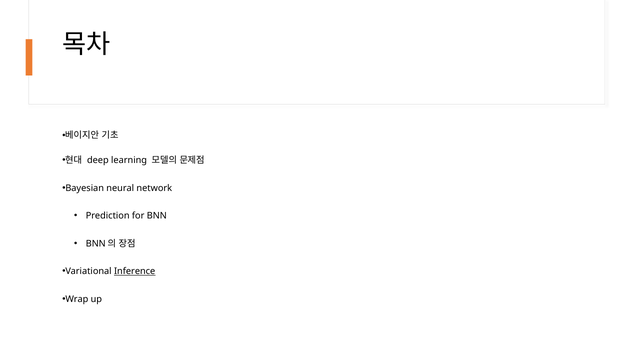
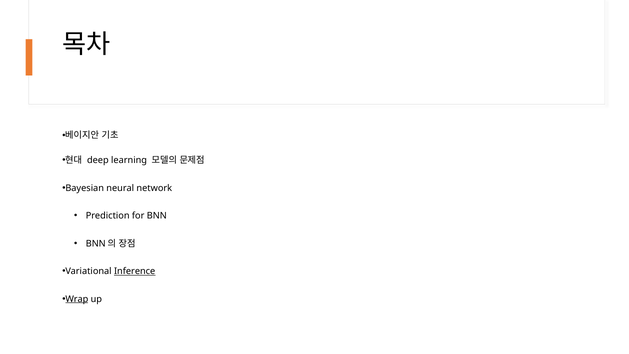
Wrap underline: none -> present
